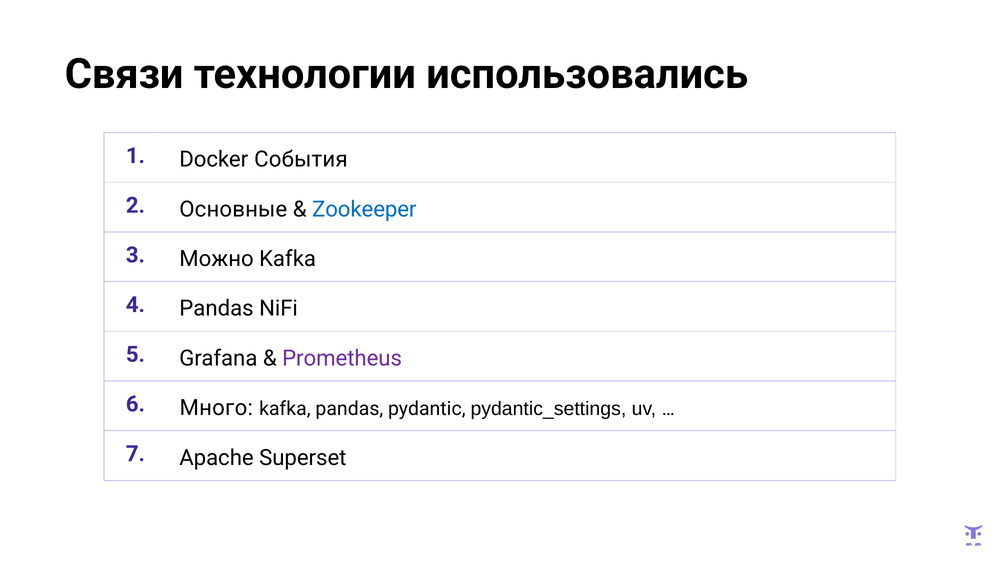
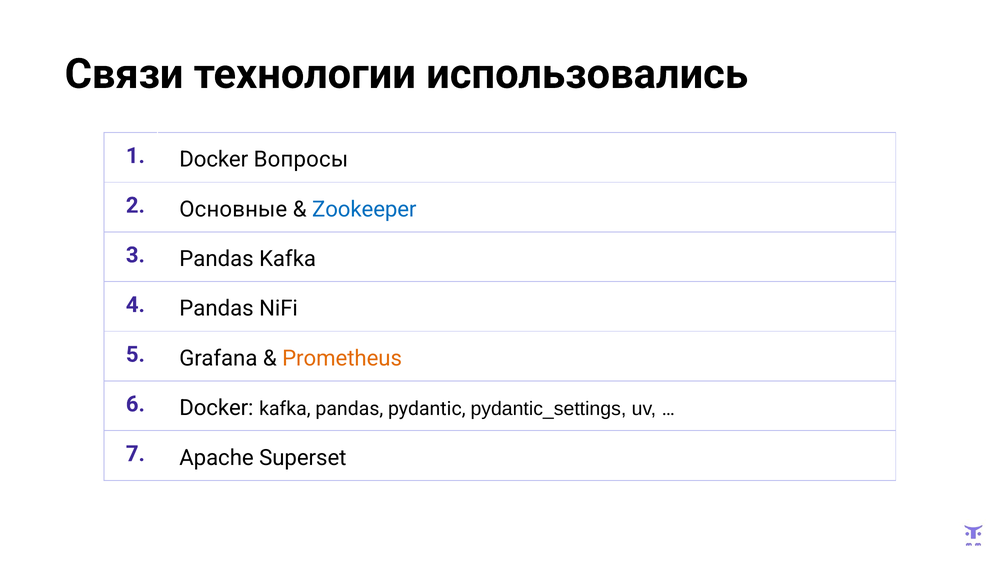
События: События -> Вопросы
3 Можно: Можно -> Pandas
Prometheus colour: purple -> orange
6 Много: Много -> Docker
